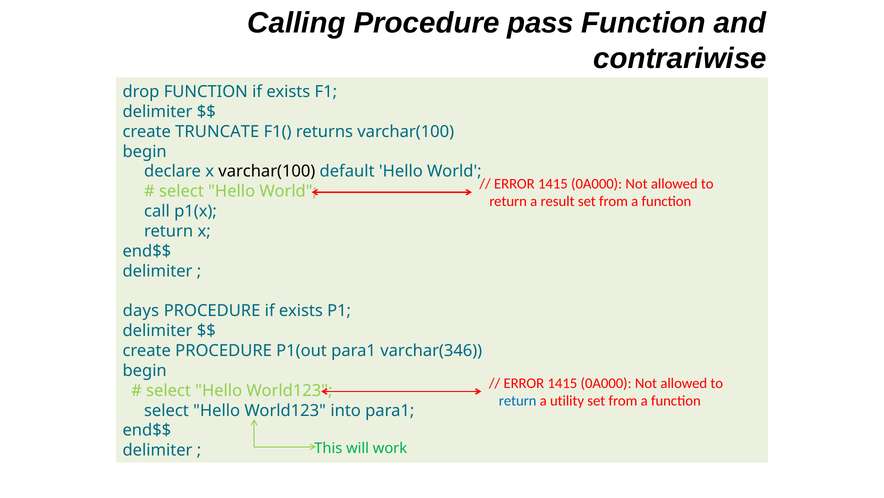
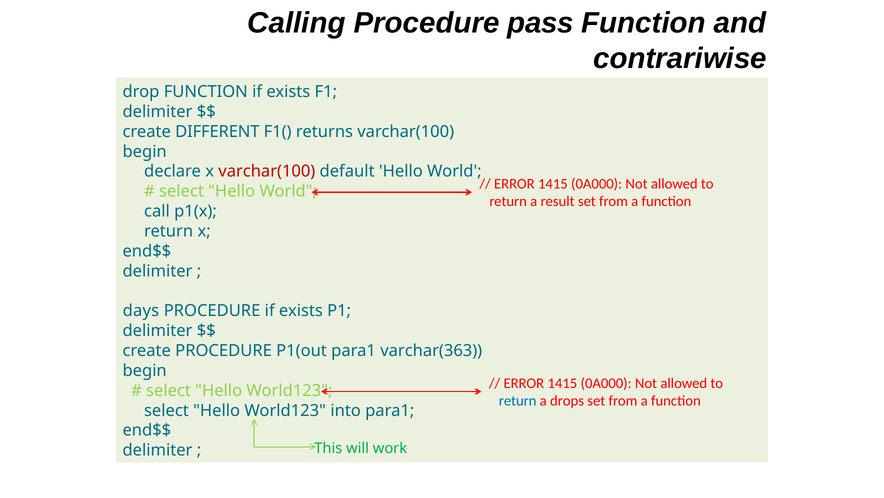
TRUNCATE: TRUNCATE -> DIFFERENT
varchar(100 at (267, 171) colour: black -> red
varchar(346: varchar(346 -> varchar(363
utility: utility -> drops
